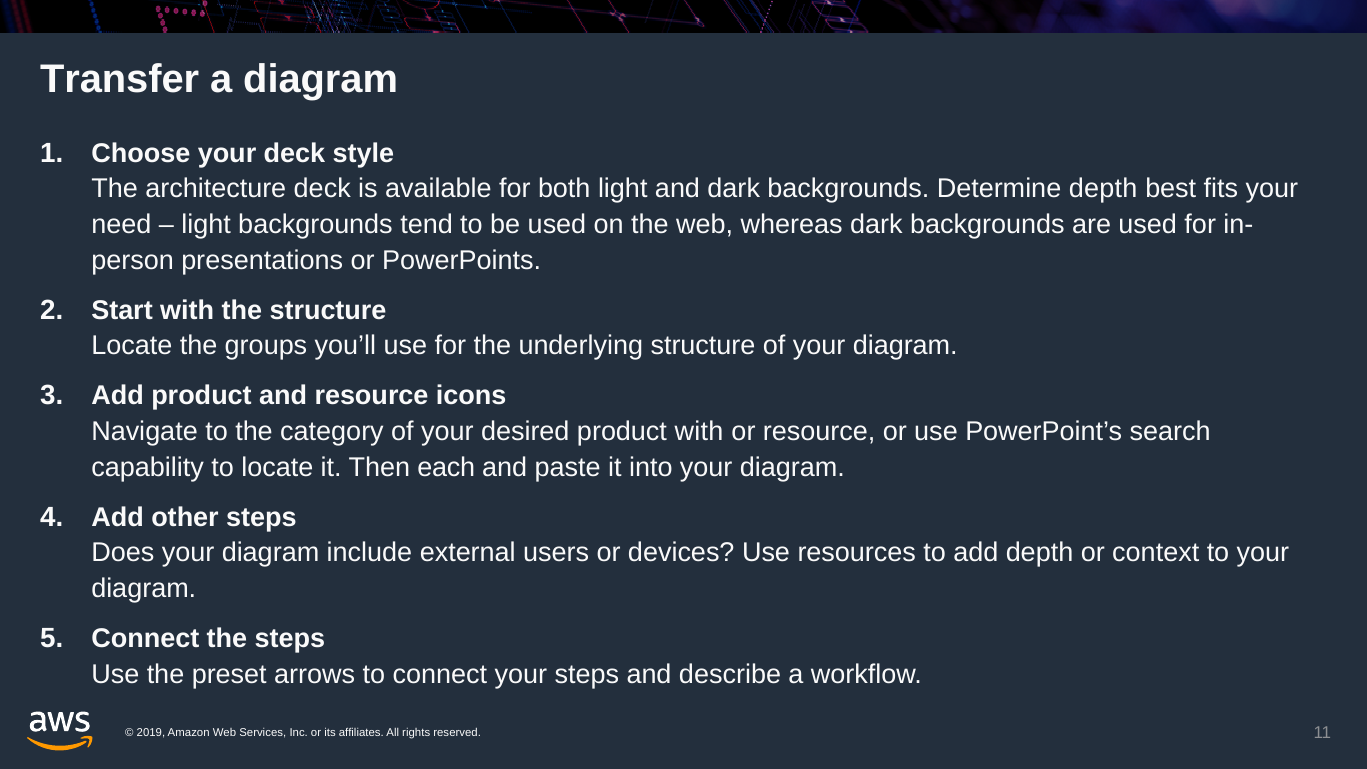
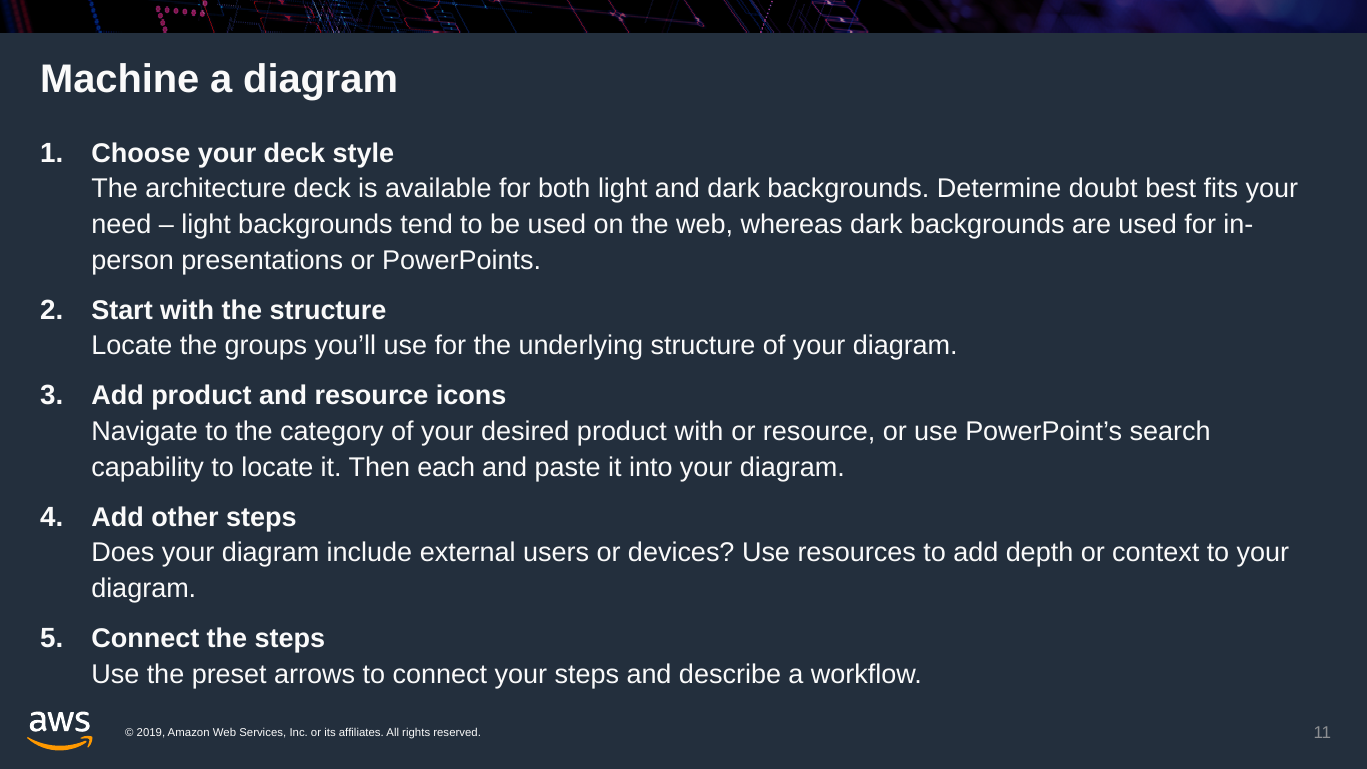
Transfer: Transfer -> Machine
Determine depth: depth -> doubt
